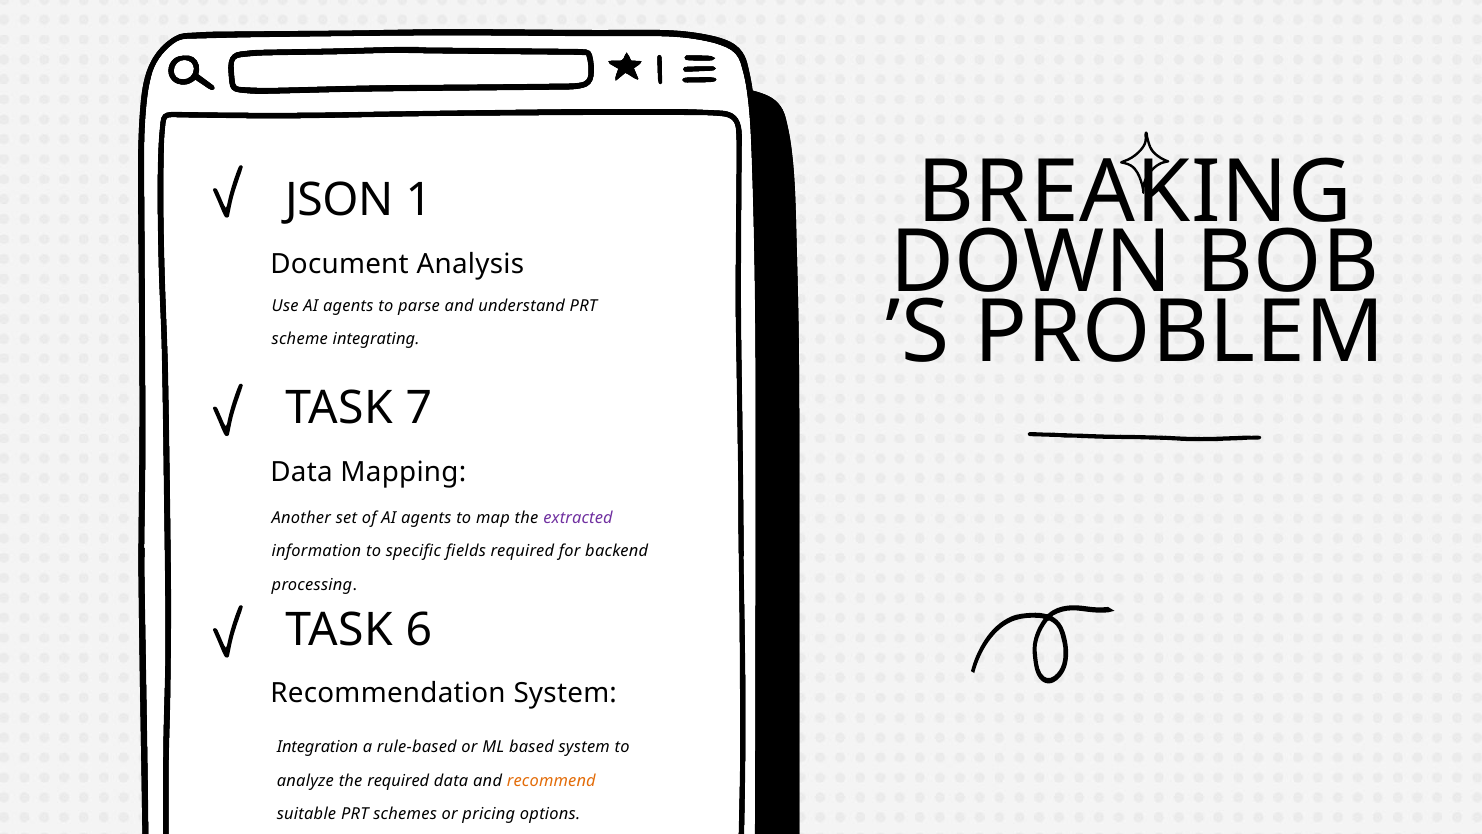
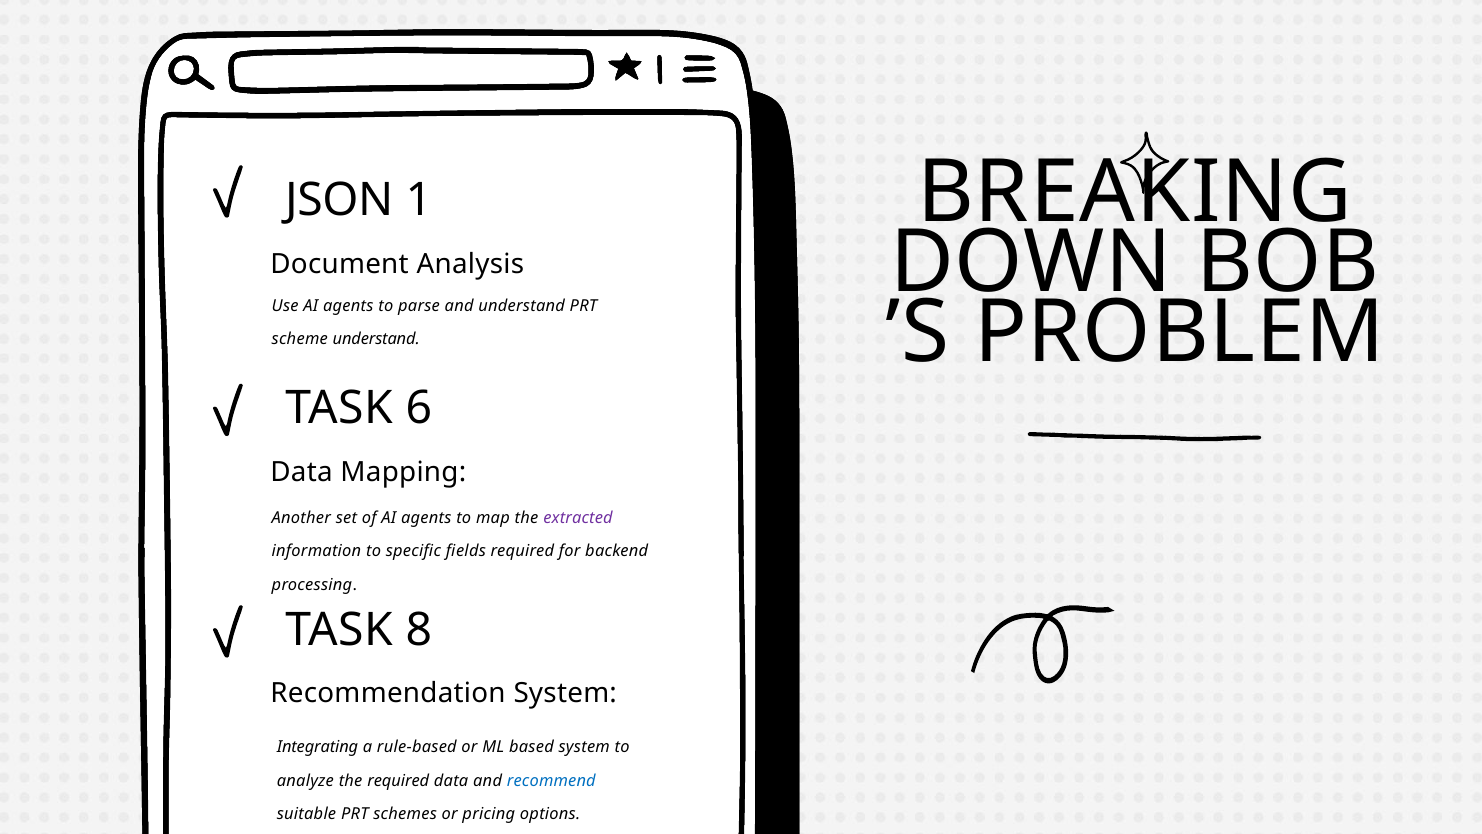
scheme integrating: integrating -> understand
7: 7 -> 6
6: 6 -> 8
Integration: Integration -> Integrating
recommend colour: orange -> blue
